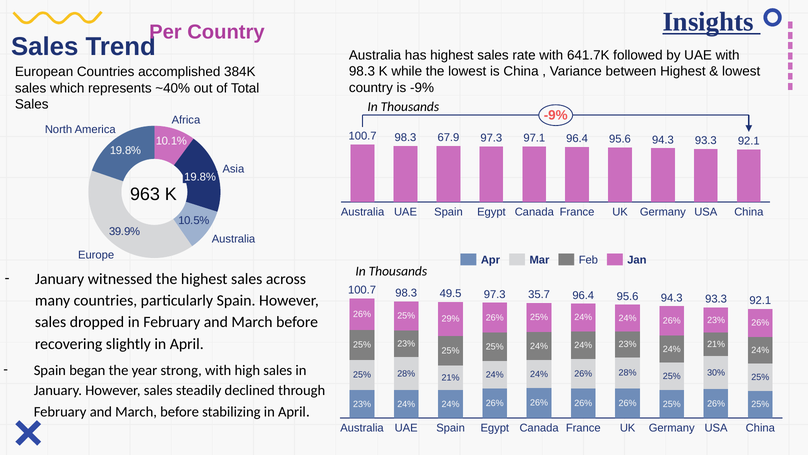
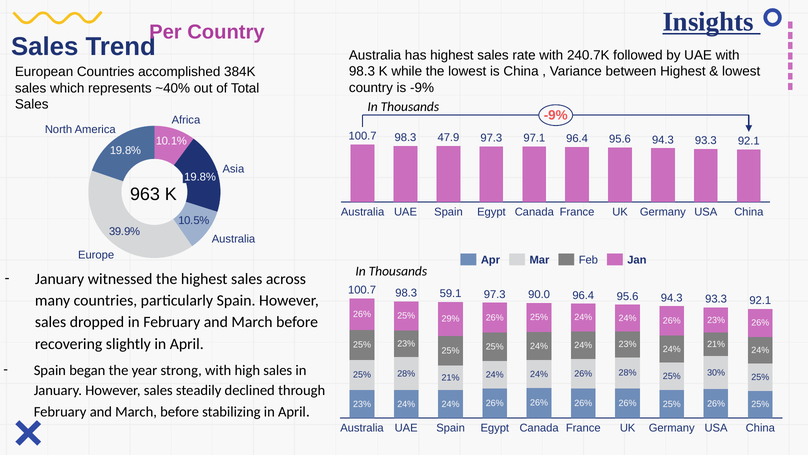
641.7K: 641.7K -> 240.7K
67.9: 67.9 -> 47.9
49.5: 49.5 -> 59.1
35.7: 35.7 -> 90.0
